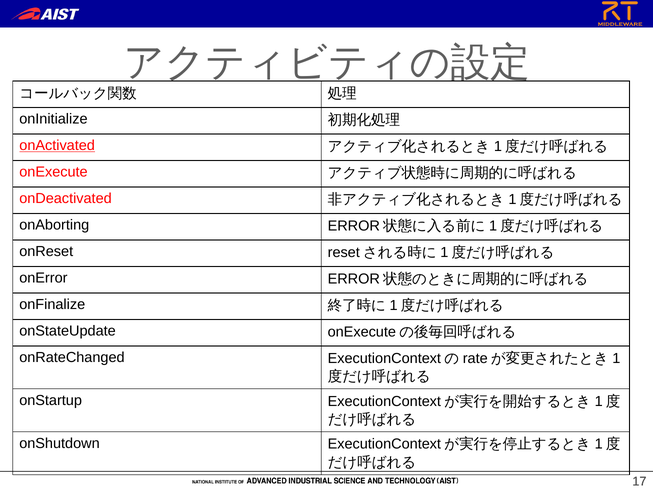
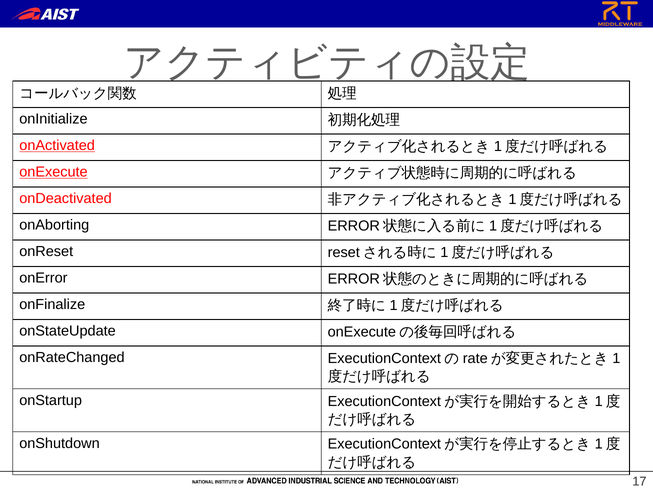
onExecute underline: none -> present
